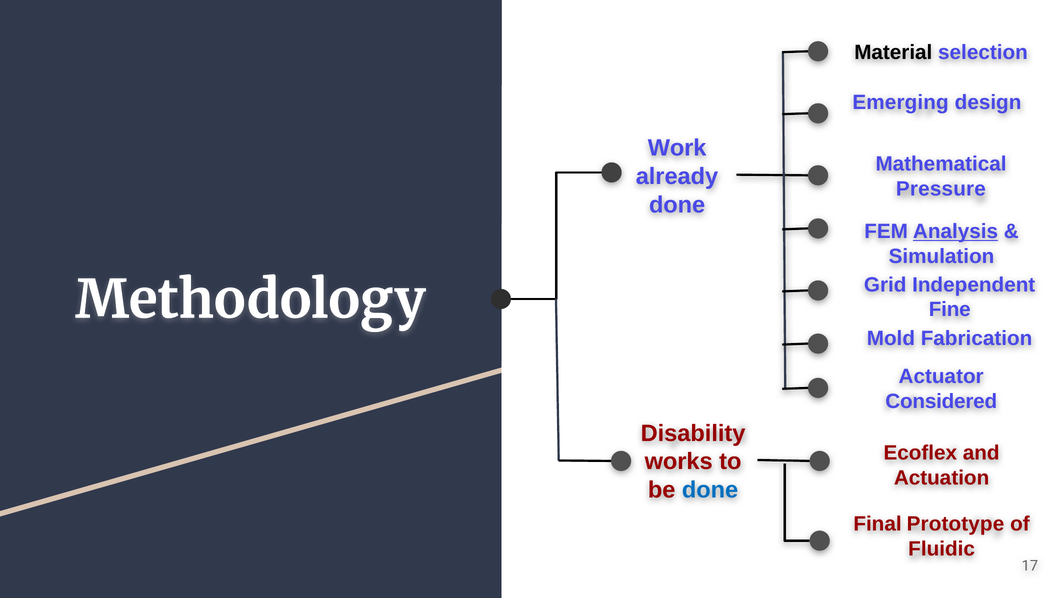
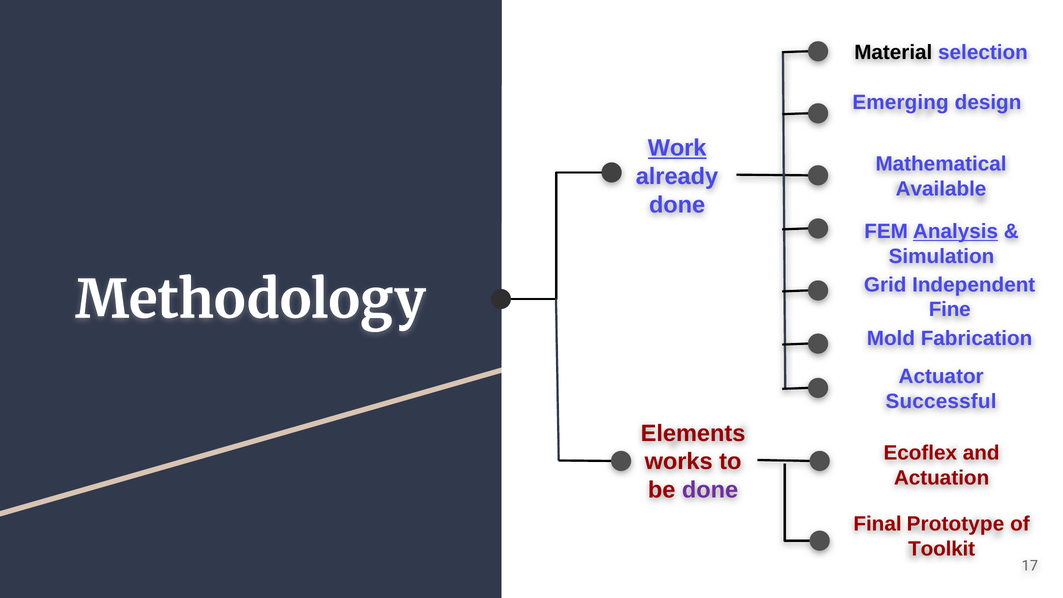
Work underline: none -> present
Pressure: Pressure -> Available
Considered: Considered -> Successful
Disability: Disability -> Elements
done at (710, 490) colour: blue -> purple
Fluidic: Fluidic -> Toolkit
